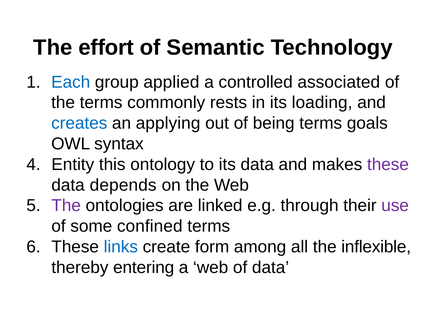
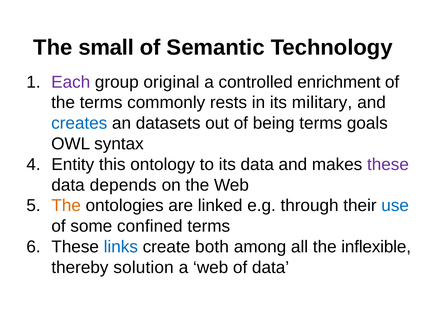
effort: effort -> small
Each colour: blue -> purple
applied: applied -> original
associated: associated -> enrichment
loading: loading -> military
applying: applying -> datasets
The at (66, 205) colour: purple -> orange
use colour: purple -> blue
form: form -> both
entering: entering -> solution
